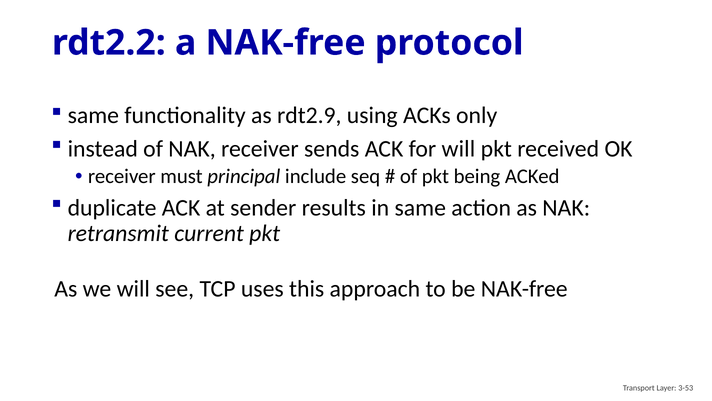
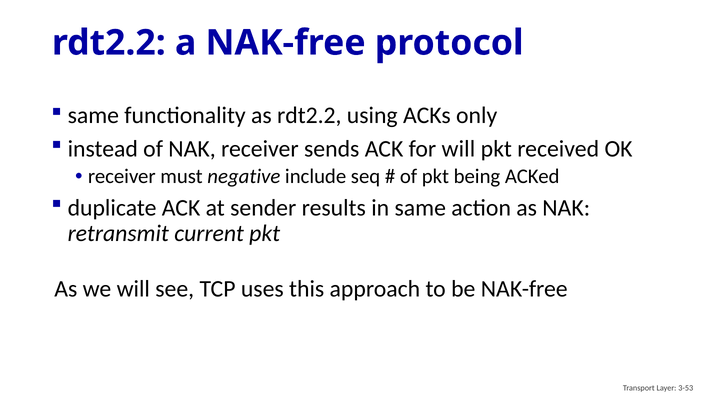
as rdt2.9: rdt2.9 -> rdt2.2
principal: principal -> negative
